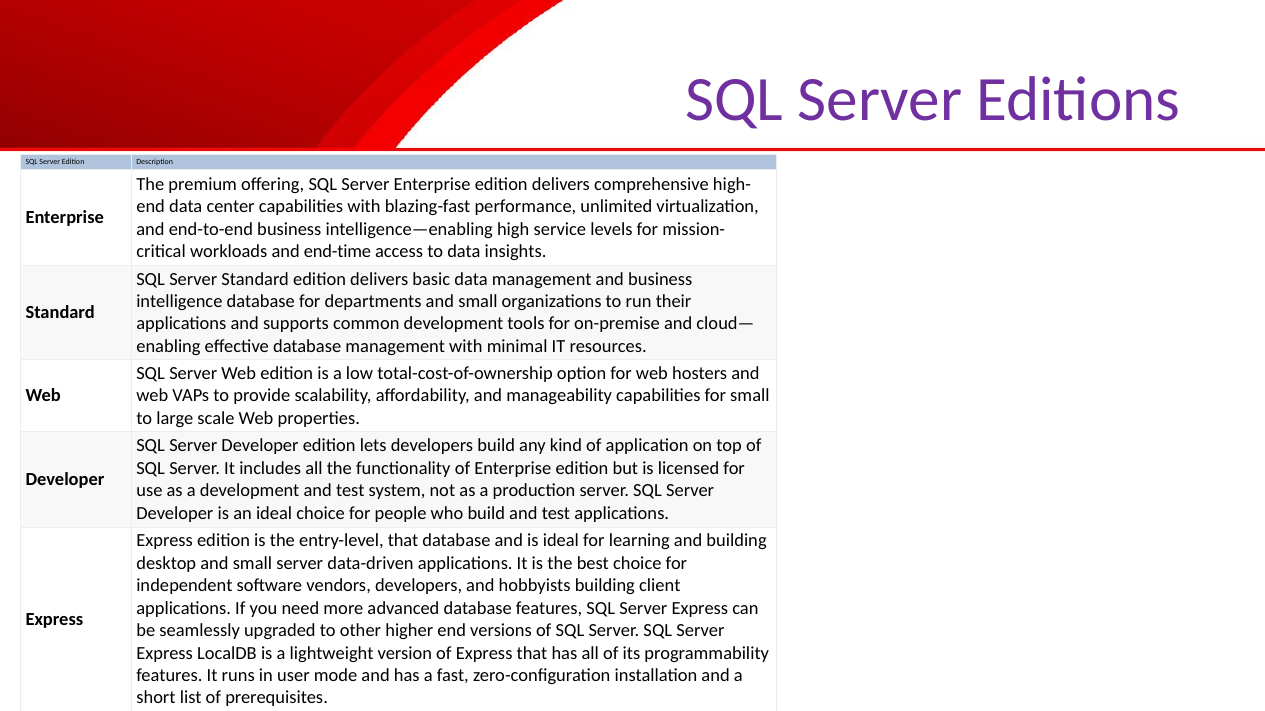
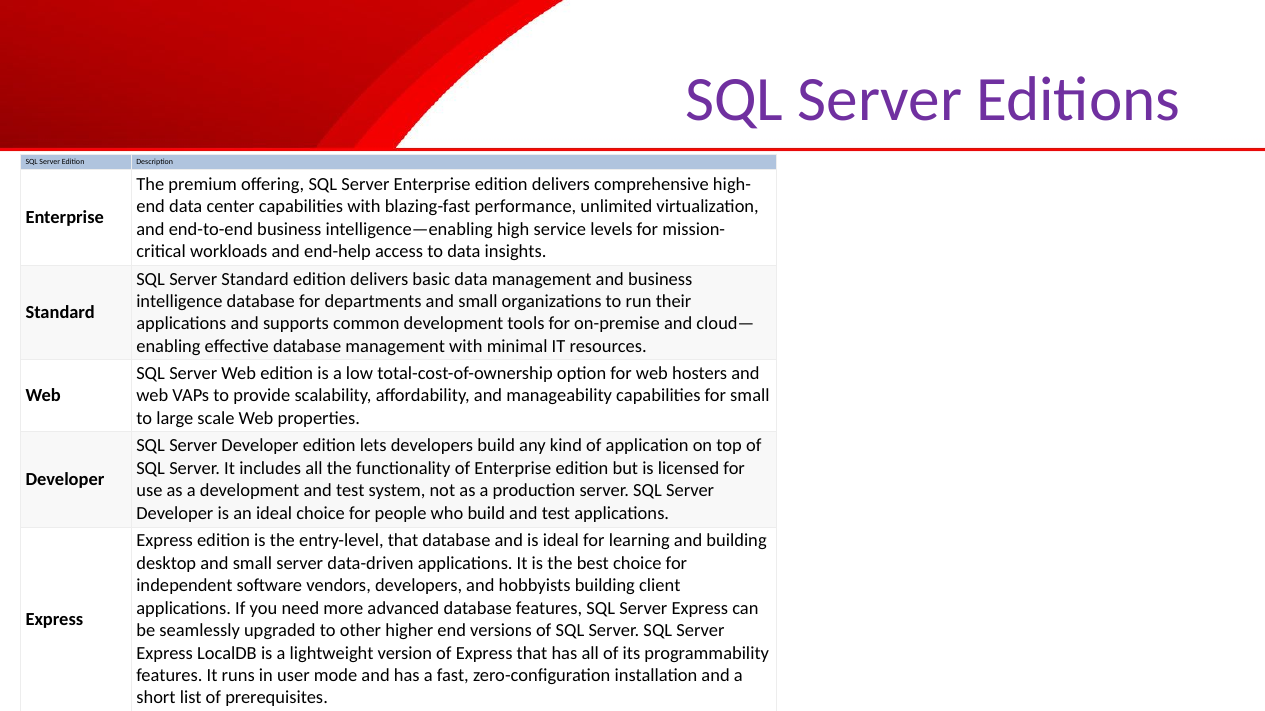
end-time: end-time -> end-help
